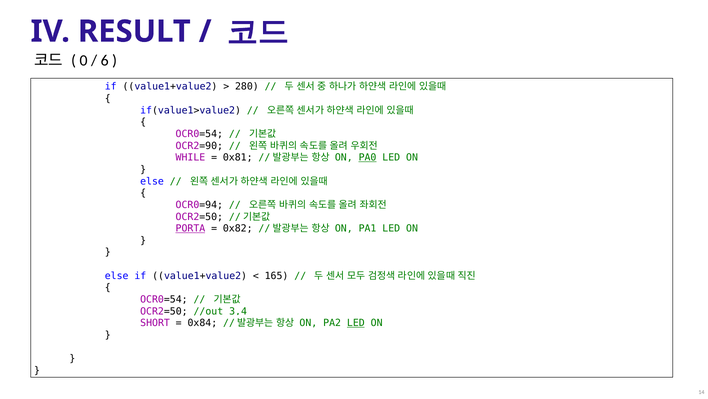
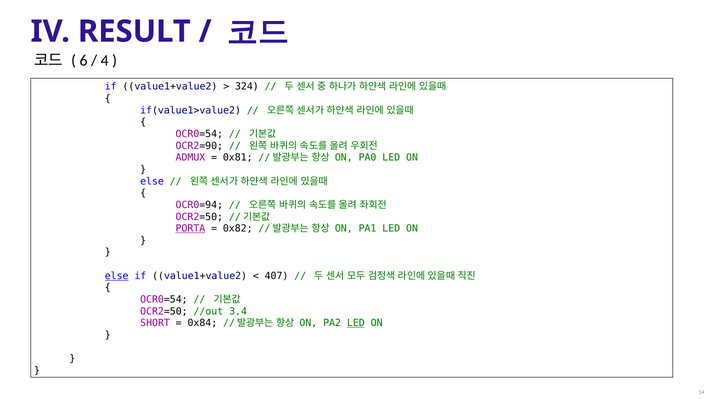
0: 0 -> 6
6: 6 -> 4
280: 280 -> 324
WHILE: WHILE -> ADMUX
PA0 underline: present -> none
else at (117, 275) underline: none -> present
165: 165 -> 407
